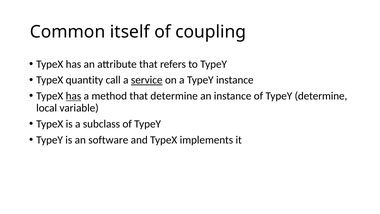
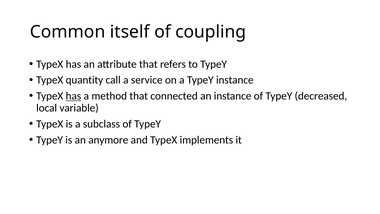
service underline: present -> none
that determine: determine -> connected
TypeY determine: determine -> decreased
software: software -> anymore
